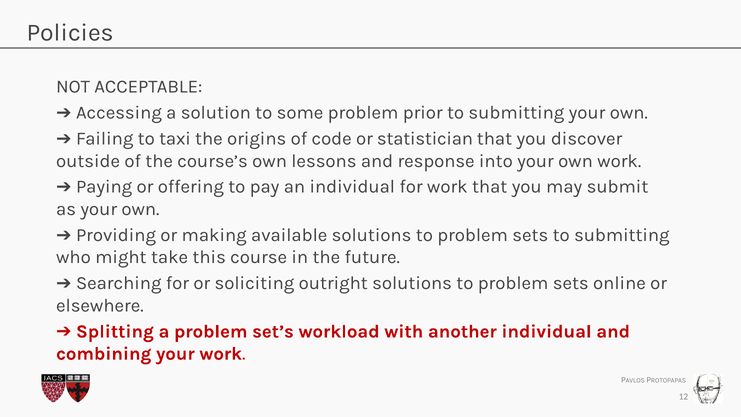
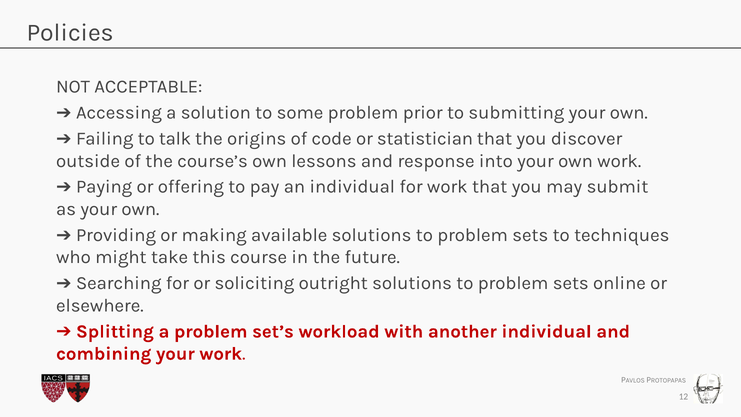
taxi: taxi -> talk
sets to submitting: submitting -> techniques
